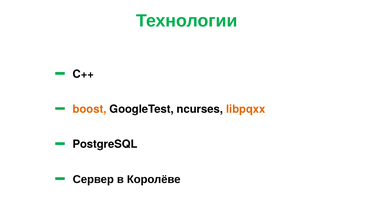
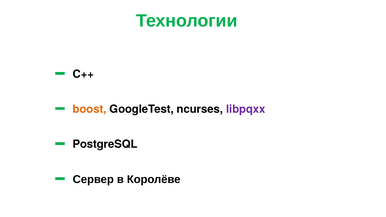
libpqxx colour: orange -> purple
